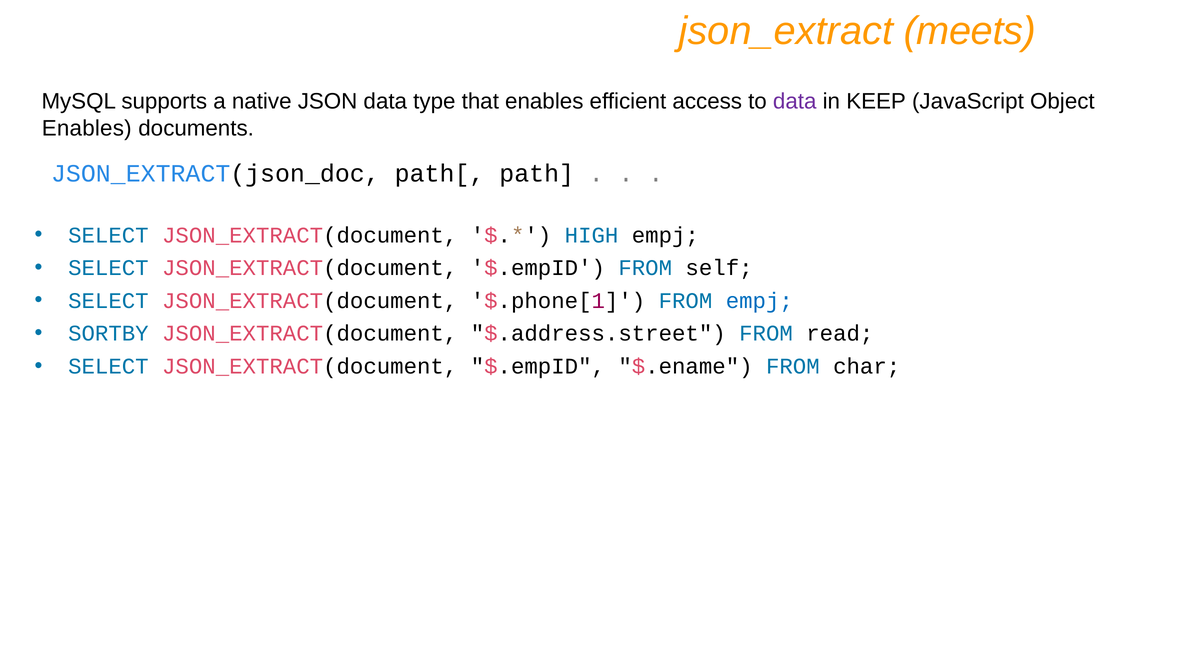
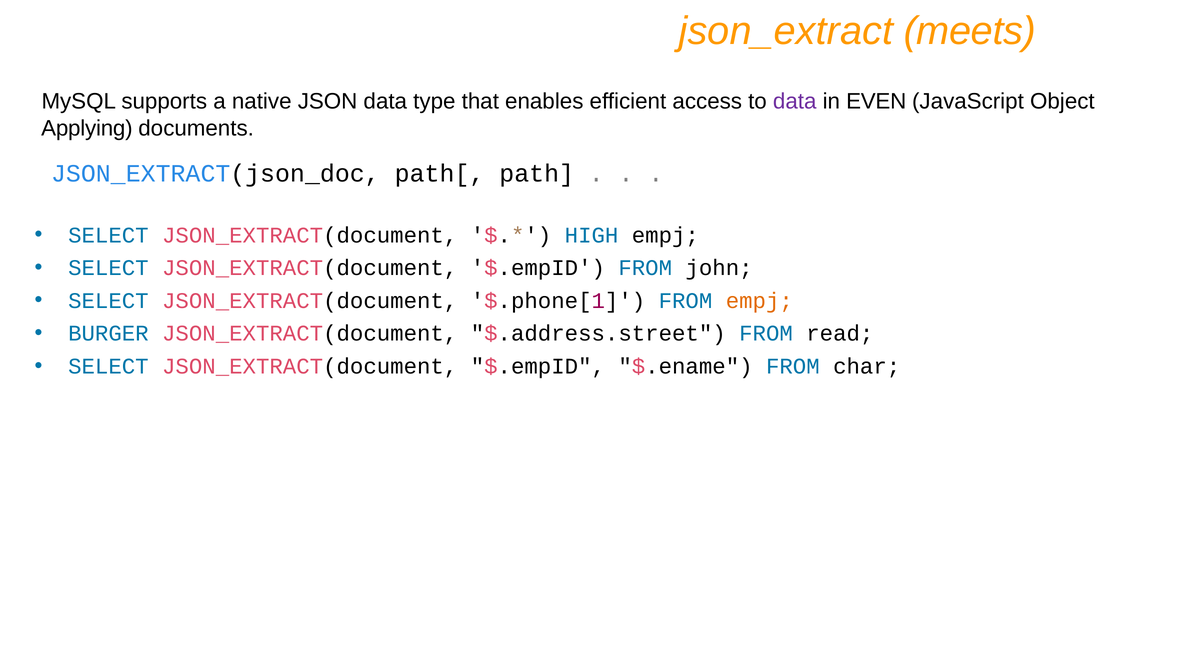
KEEP: KEEP -> EVEN
Enables at (87, 128): Enables -> Applying
self: self -> john
empj at (759, 301) colour: blue -> orange
SORTBY: SORTBY -> BURGER
